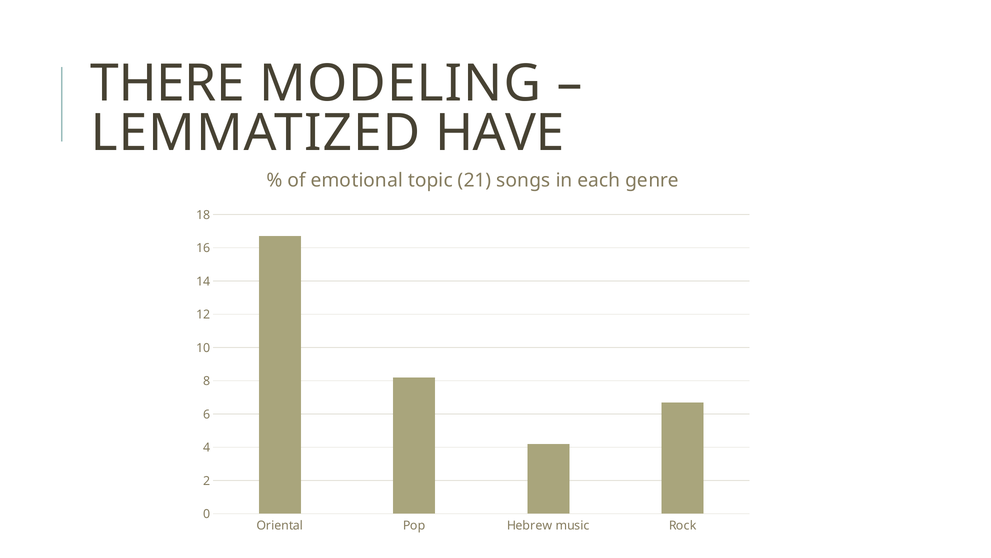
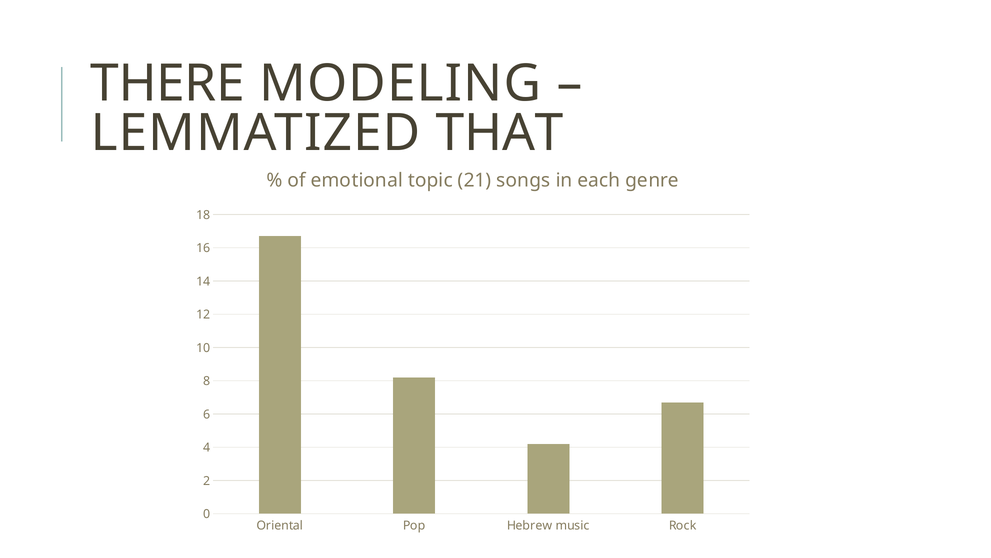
HAVE: HAVE -> THAT
